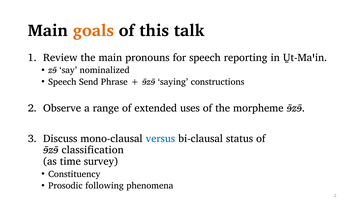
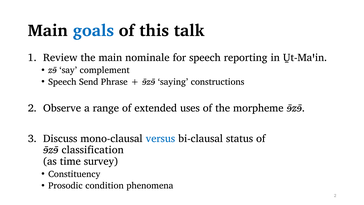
goals colour: orange -> blue
pronouns: pronouns -> nominale
nominalized: nominalized -> complement
following: following -> condition
